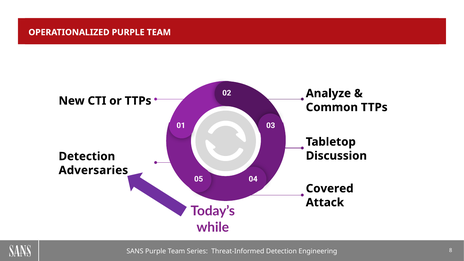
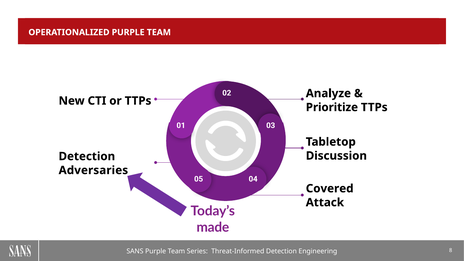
Common: Common -> Prioritize
while: while -> made
